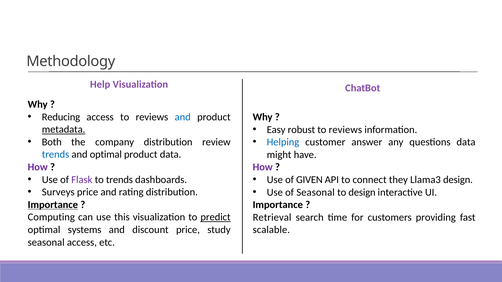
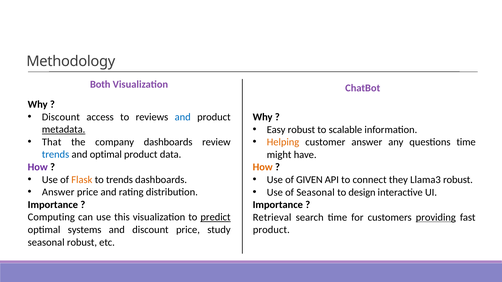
Help: Help -> Both
Reducing at (61, 117): Reducing -> Discount
reviews at (345, 130): reviews -> scalable
Both: Both -> That
company distribution: distribution -> dashboards
Helping colour: blue -> orange
questions data: data -> time
How at (263, 167) colour: purple -> orange
Flask colour: purple -> orange
Llama3 design: design -> robust
Surveys at (58, 192): Surveys -> Answer
Importance at (53, 205) underline: present -> none
providing underline: none -> present
scalable at (271, 230): scalable -> product
seasonal access: access -> robust
